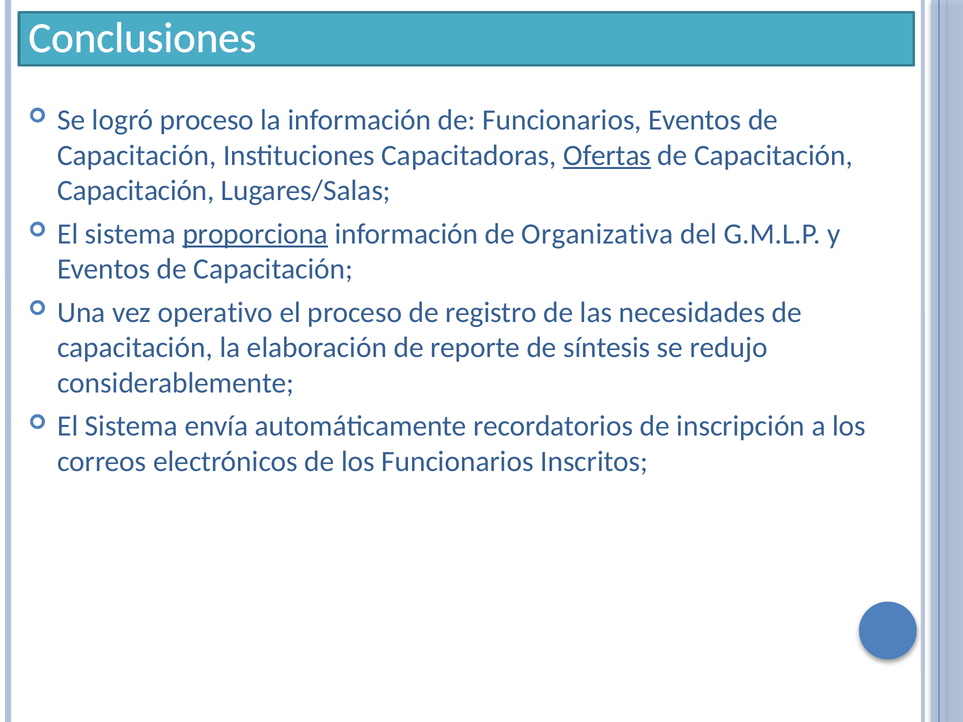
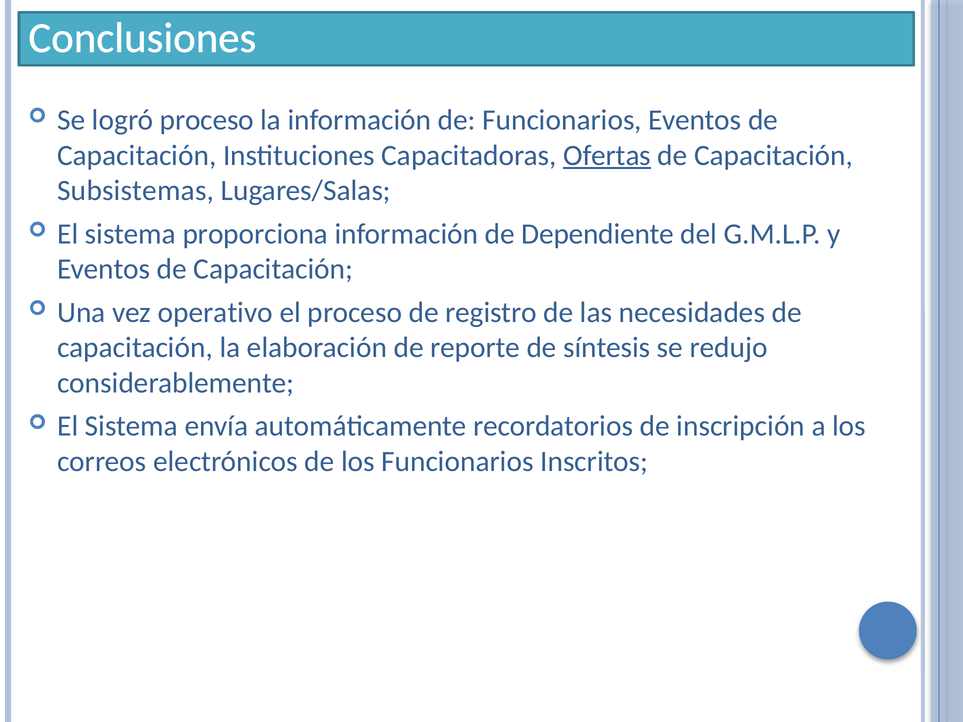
Capacitación at (136, 191): Capacitación -> Subsistemas
proporciona underline: present -> none
Organizativa: Organizativa -> Dependiente
